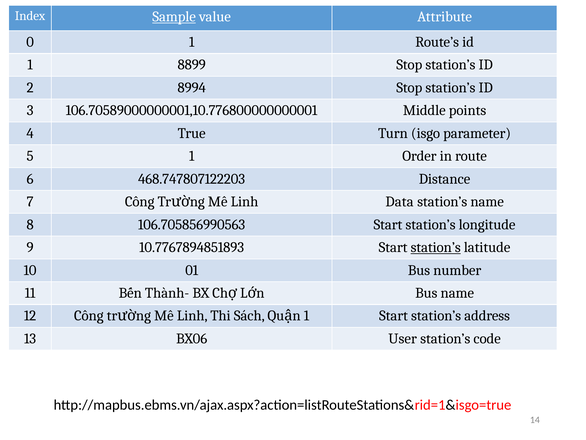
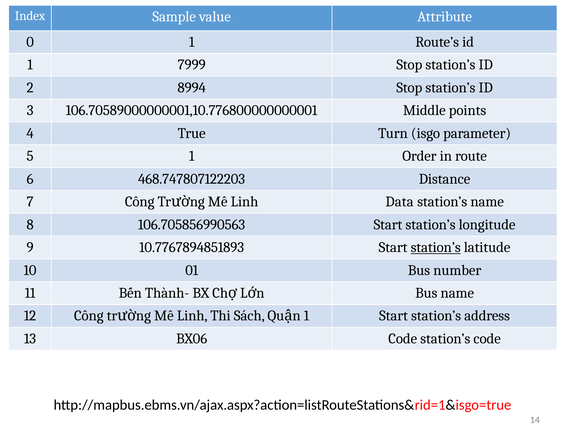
Sample underline: present -> none
8899: 8899 -> 7999
BX06 User: User -> Code
